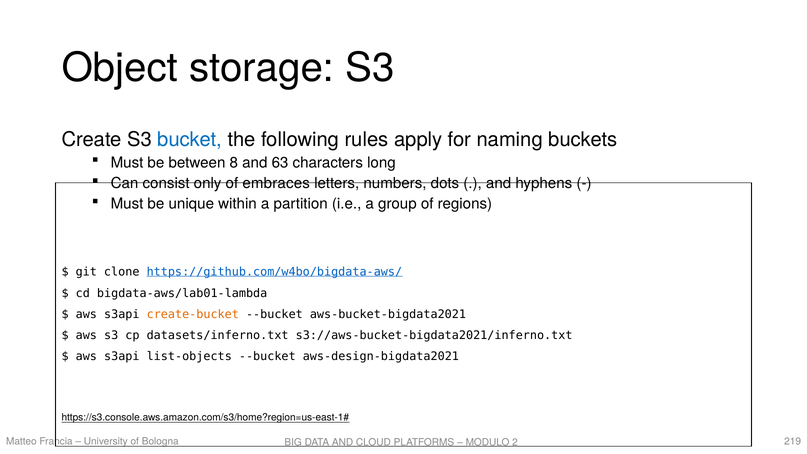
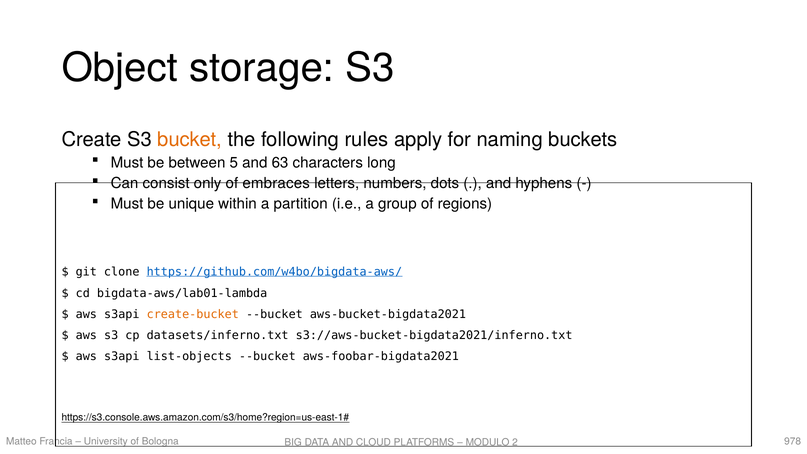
bucket colour: blue -> orange
8: 8 -> 5
aws-design-bigdata2021: aws-design-bigdata2021 -> aws-foobar-bigdata2021
219: 219 -> 978
